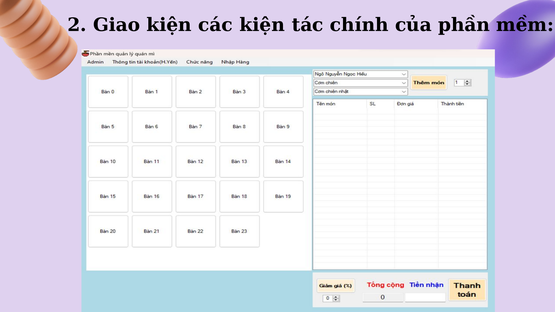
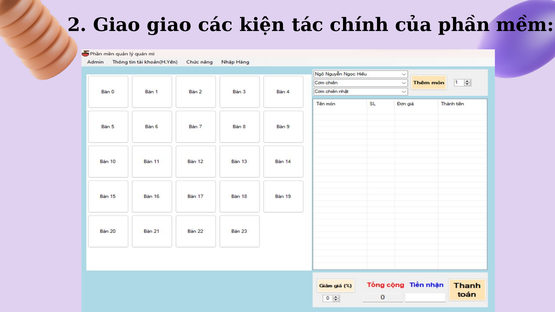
Giao kiện: kiện -> giao
